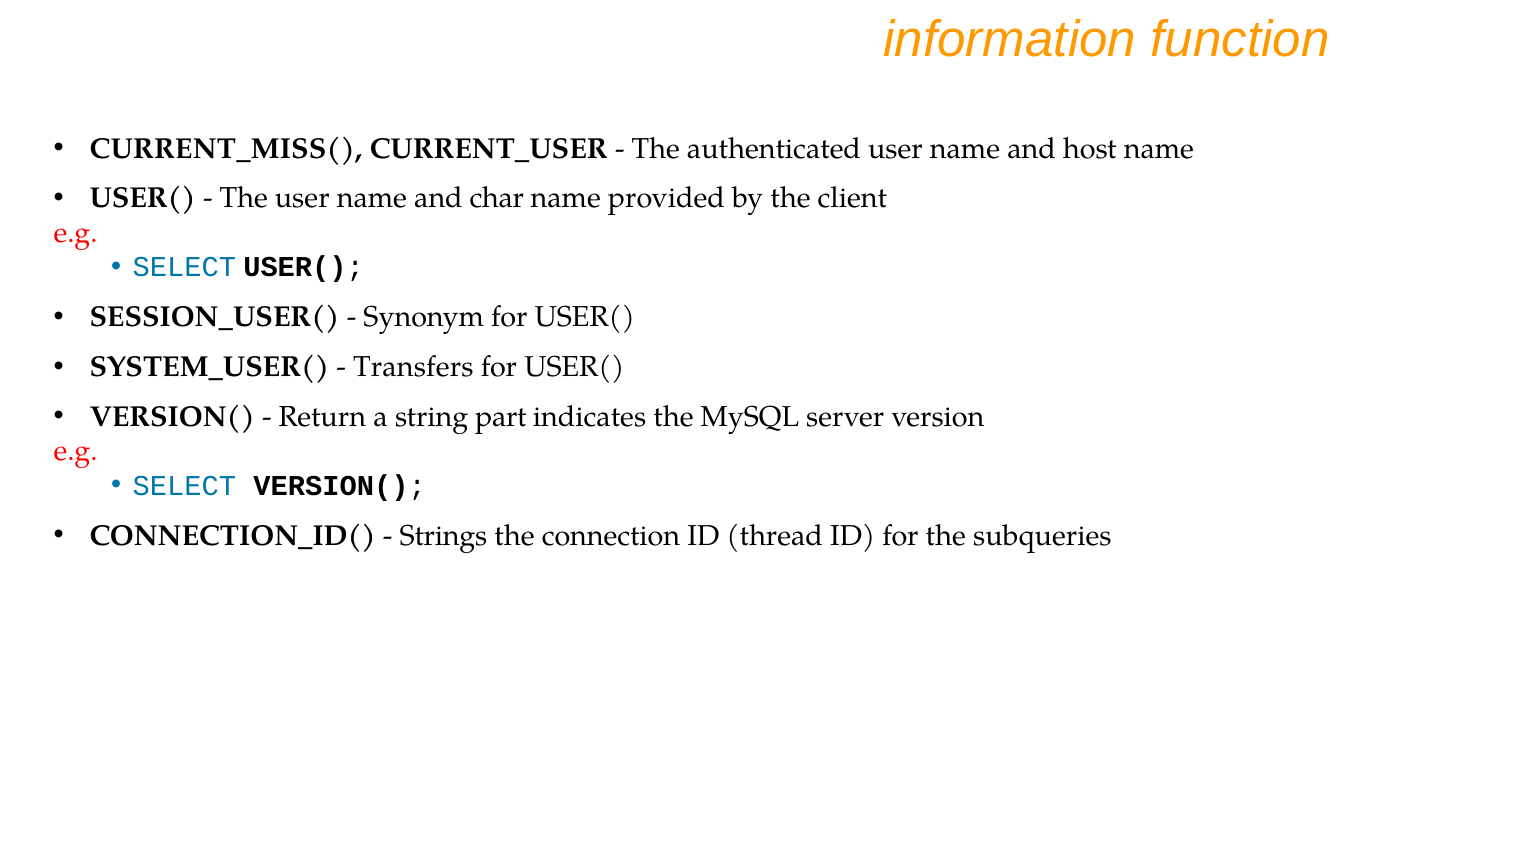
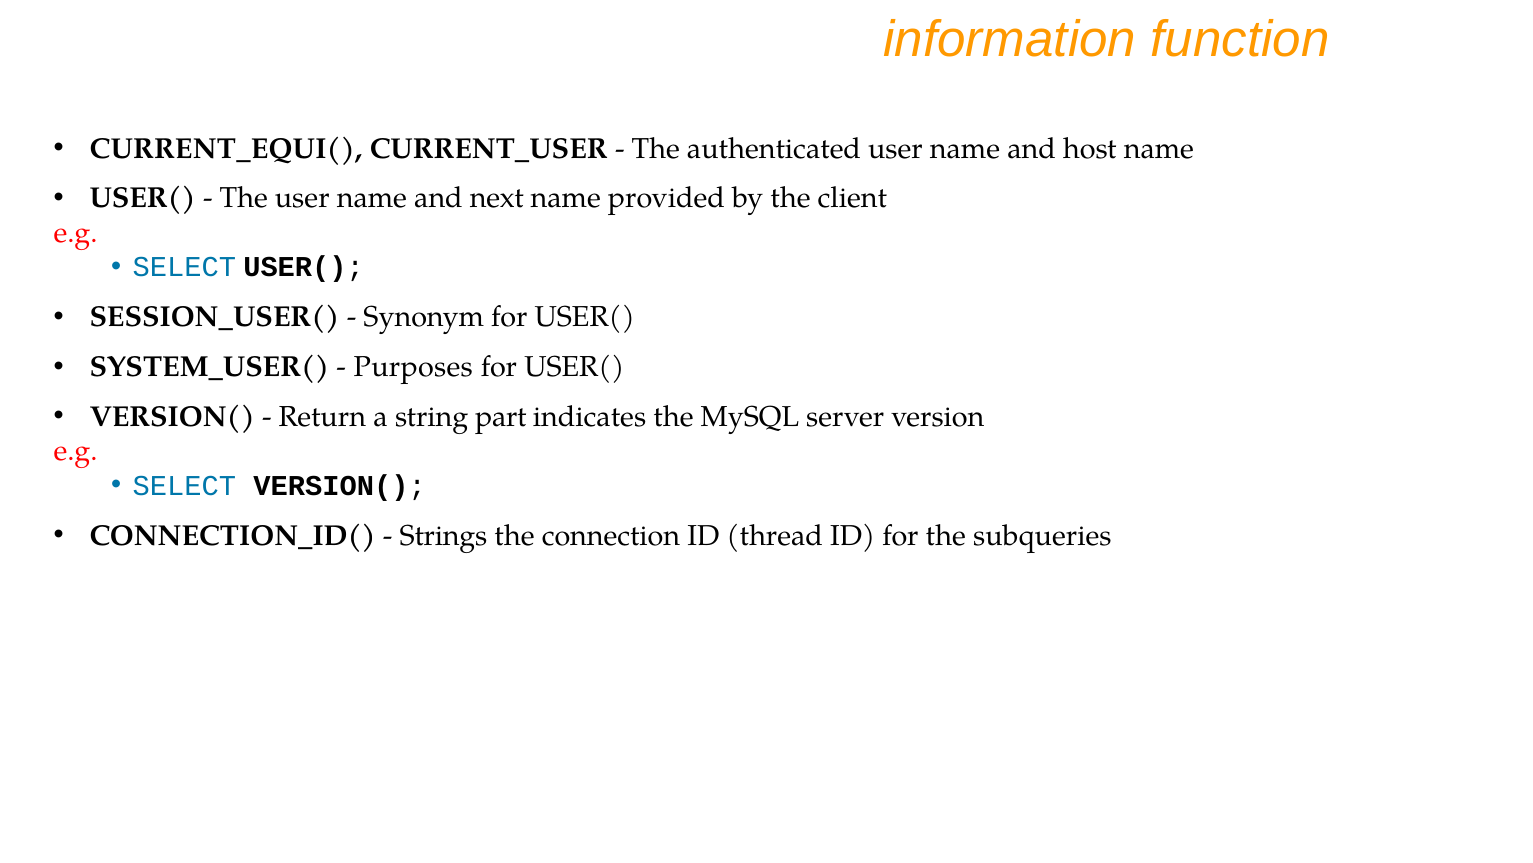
CURRENT_MISS(: CURRENT_MISS( -> CURRENT_EQUI(
char: char -> next
Transfers: Transfers -> Purposes
